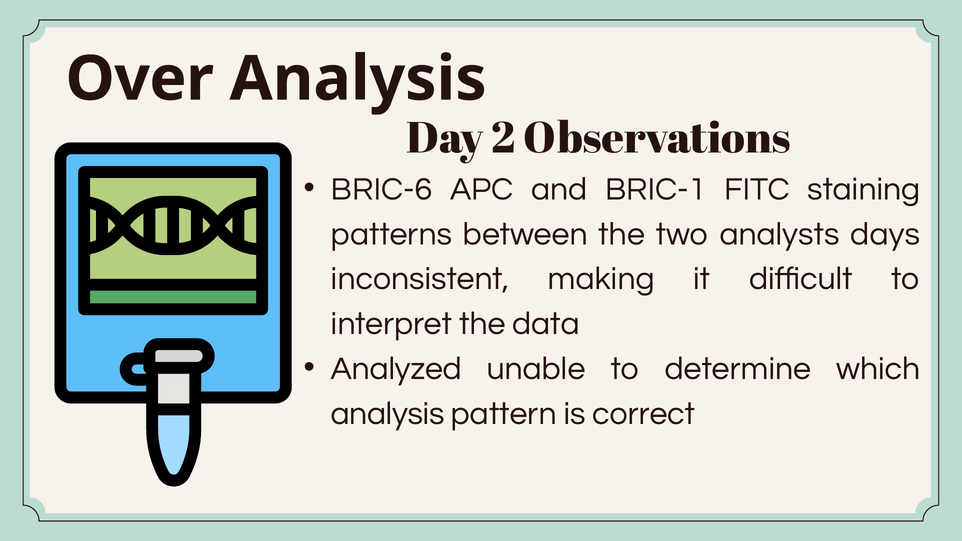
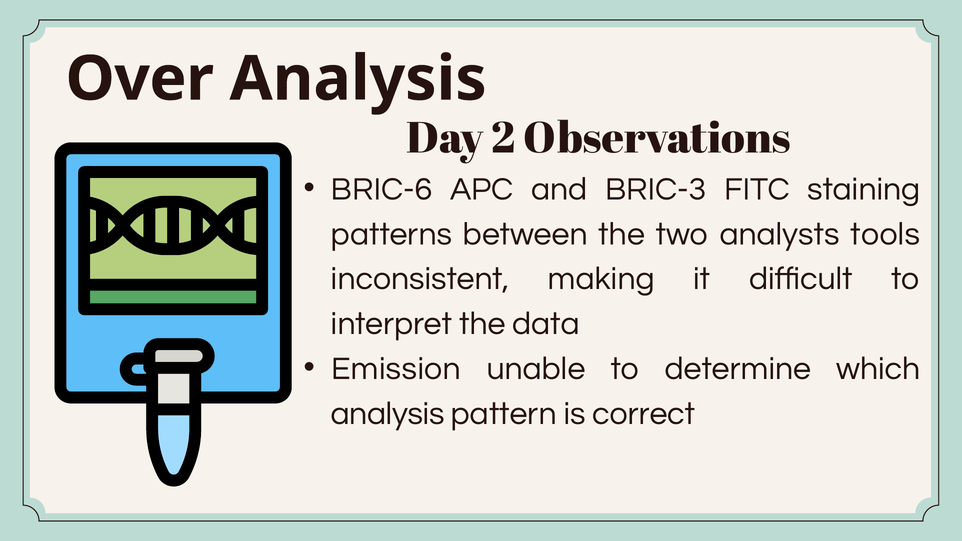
BRIC-1: BRIC-1 -> BRIC-3
days: days -> tools
Analyzed: Analyzed -> Emission
